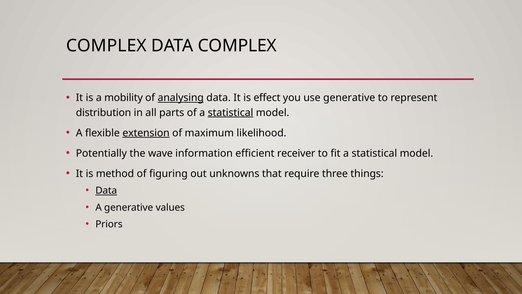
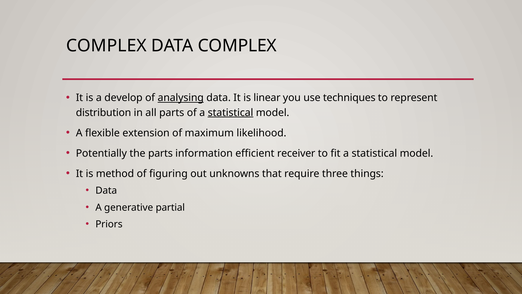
mobility: mobility -> develop
effect: effect -> linear
use generative: generative -> techniques
extension underline: present -> none
the wave: wave -> parts
Data at (106, 190) underline: present -> none
values: values -> partial
